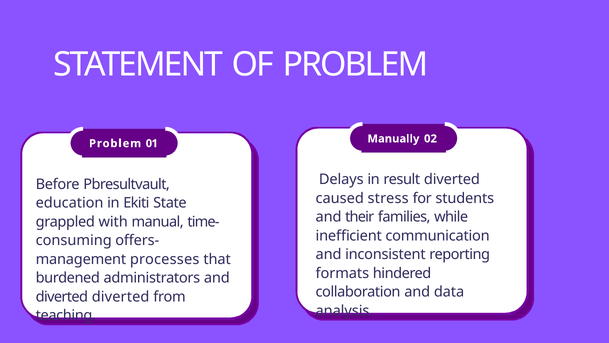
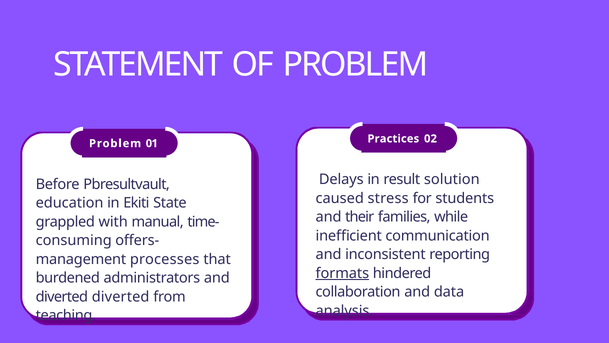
Manually: Manually -> Practices
result diverted: diverted -> solution
formats underline: none -> present
